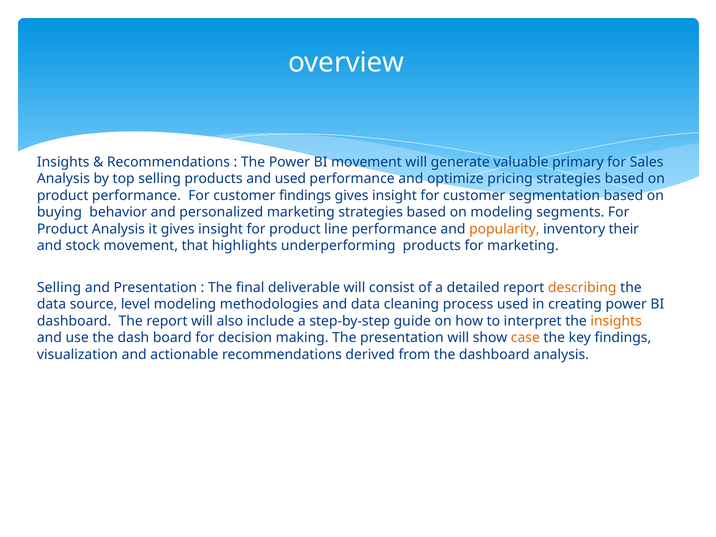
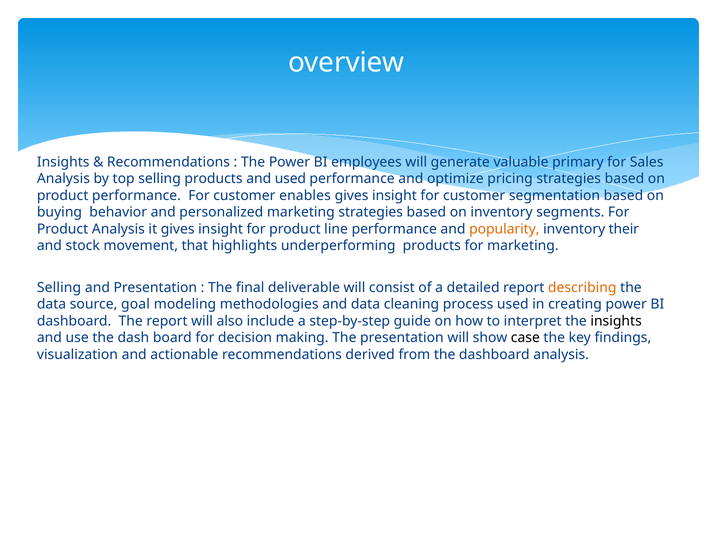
BI movement: movement -> employees
customer findings: findings -> enables
on modeling: modeling -> inventory
level: level -> goal
insights at (616, 321) colour: orange -> black
case colour: orange -> black
